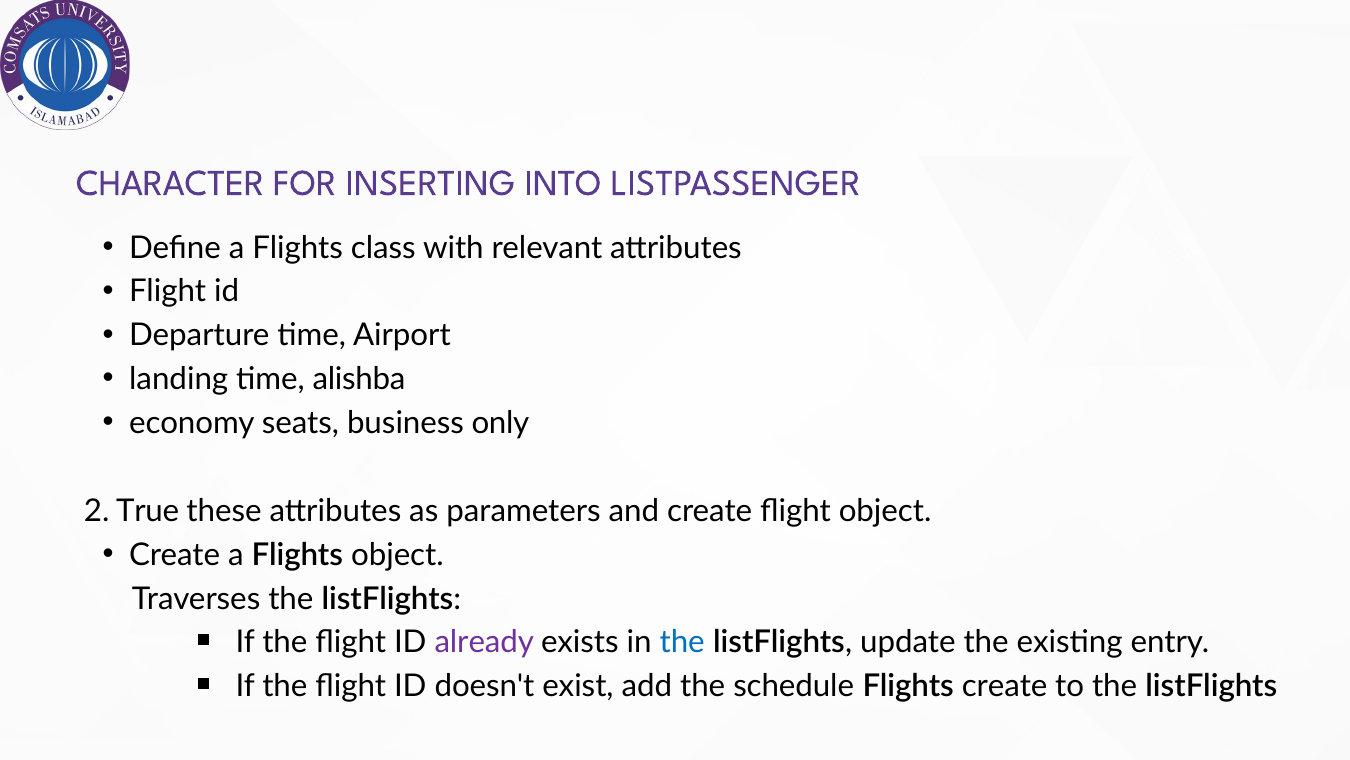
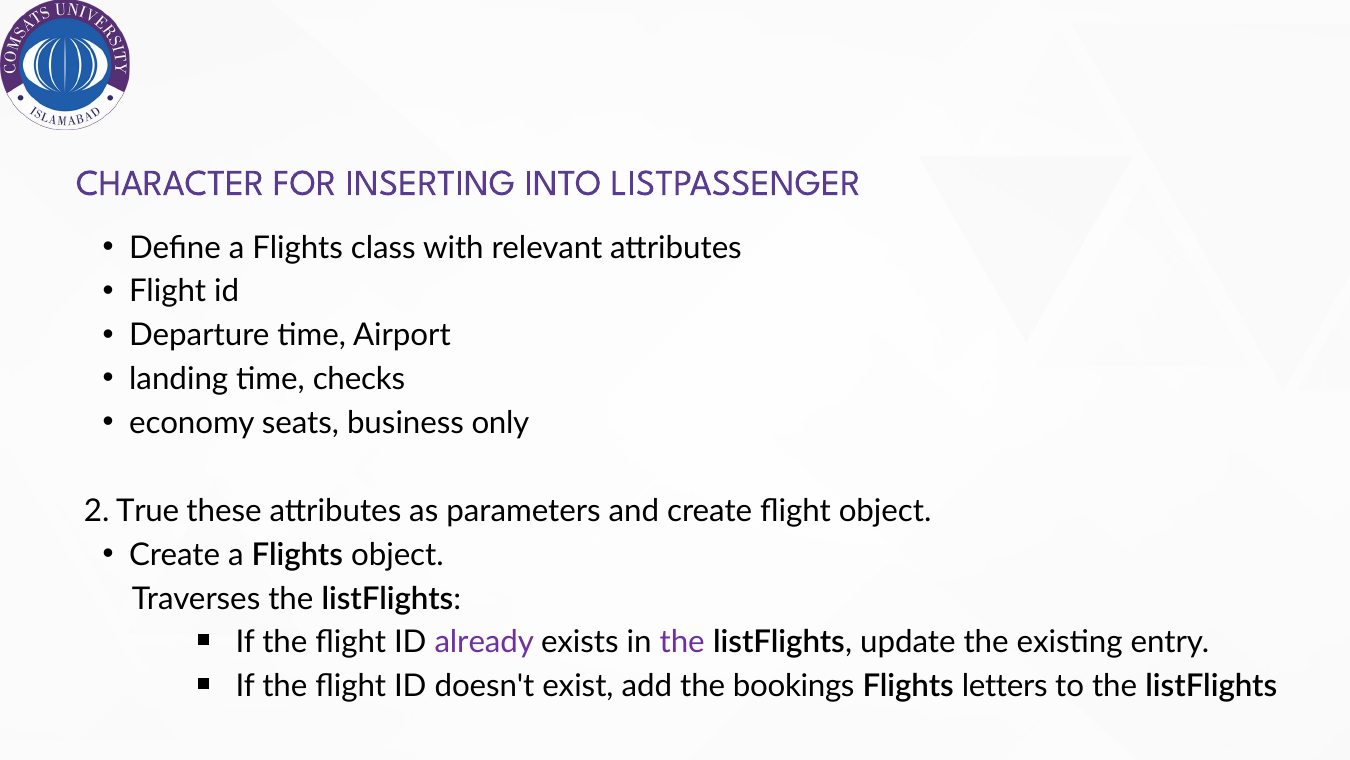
alishba: alishba -> checks
the at (682, 642) colour: blue -> purple
schedule: schedule -> bookings
Flights create: create -> letters
